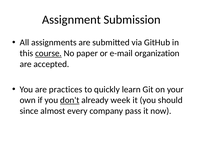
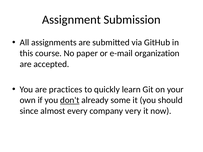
course underline: present -> none
week: week -> some
pass: pass -> very
